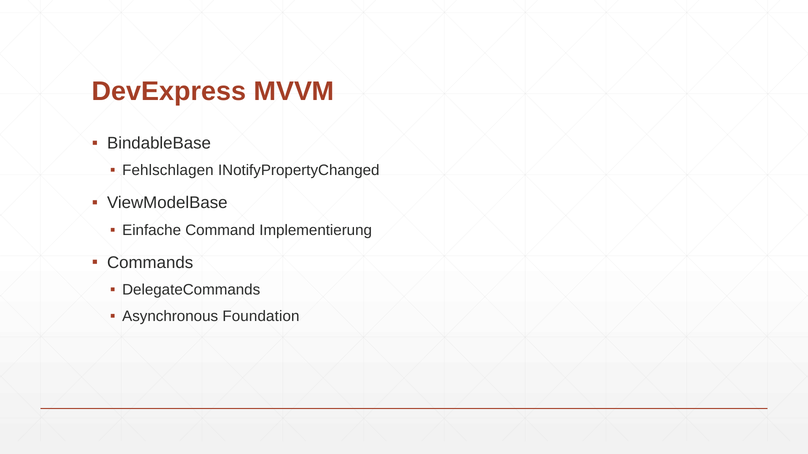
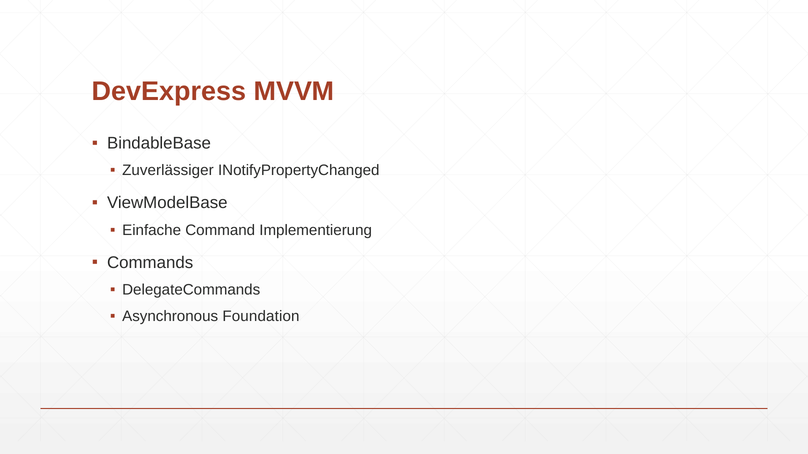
Fehlschlagen: Fehlschlagen -> Zuverlässiger
